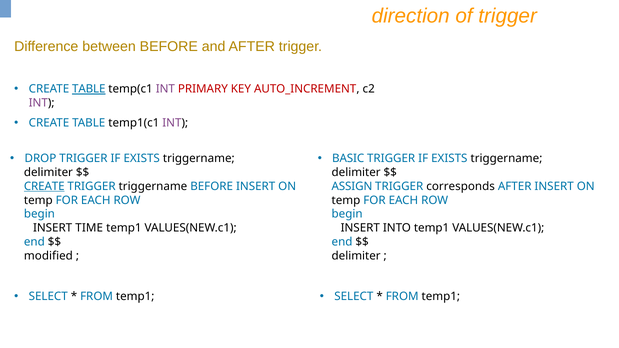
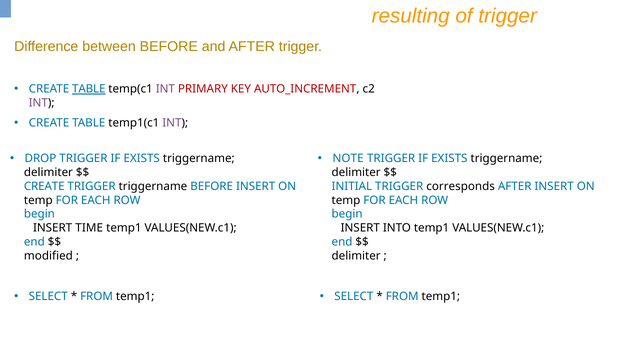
direction: direction -> resulting
BASIC: BASIC -> NOTE
CREATE at (44, 186) underline: present -> none
ASSIGN: ASSIGN -> INITIAL
